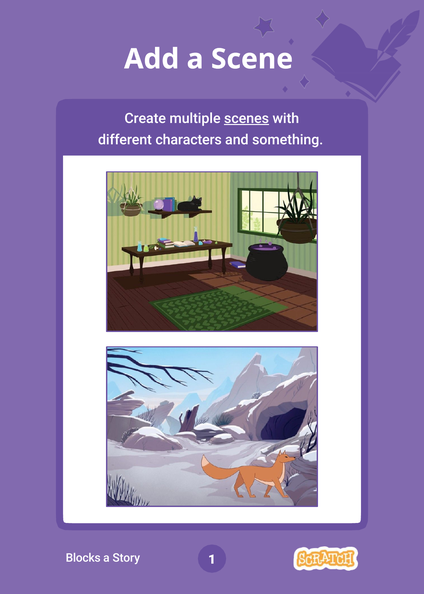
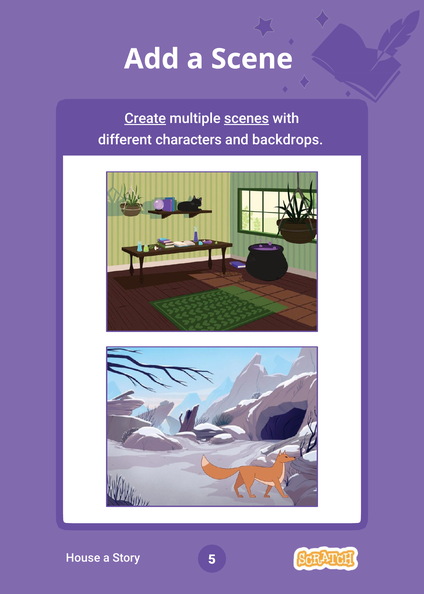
Create underline: none -> present
something: something -> backdrops
Blocks: Blocks -> House
1: 1 -> 5
